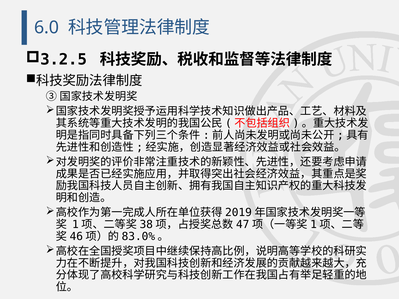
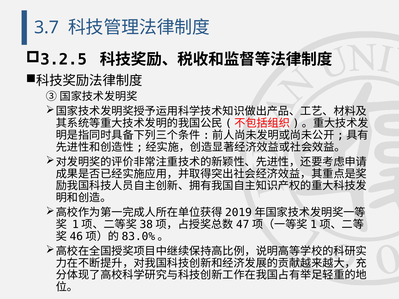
6.0: 6.0 -> 3.7
